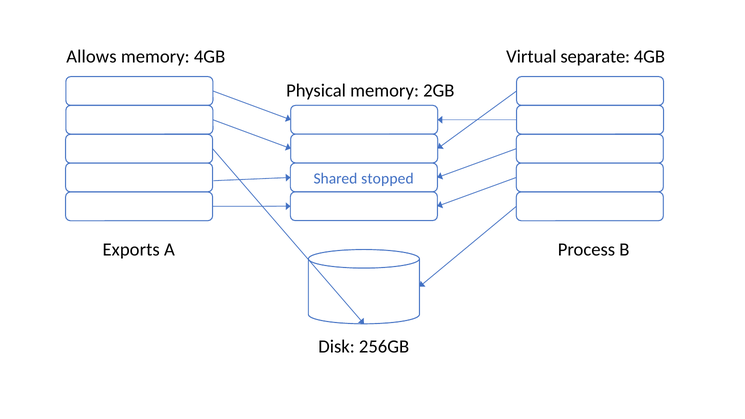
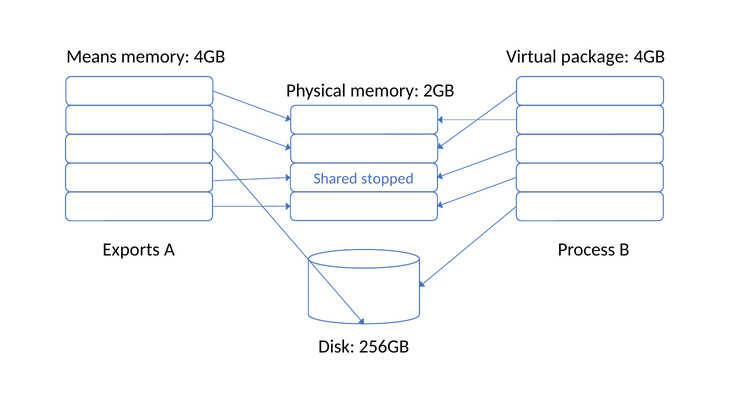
Allows: Allows -> Means
separate: separate -> package
